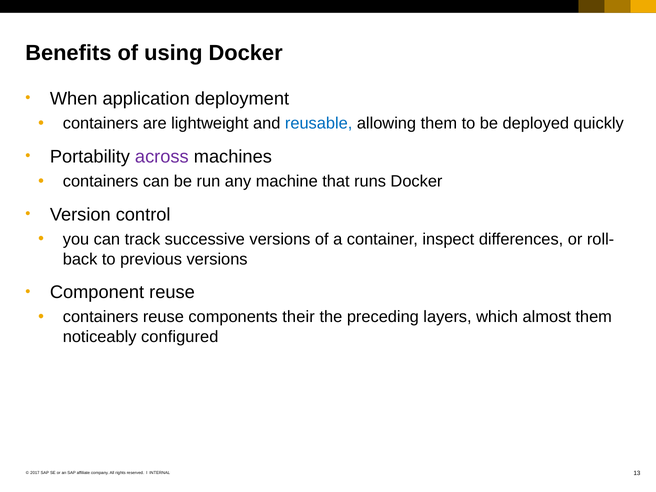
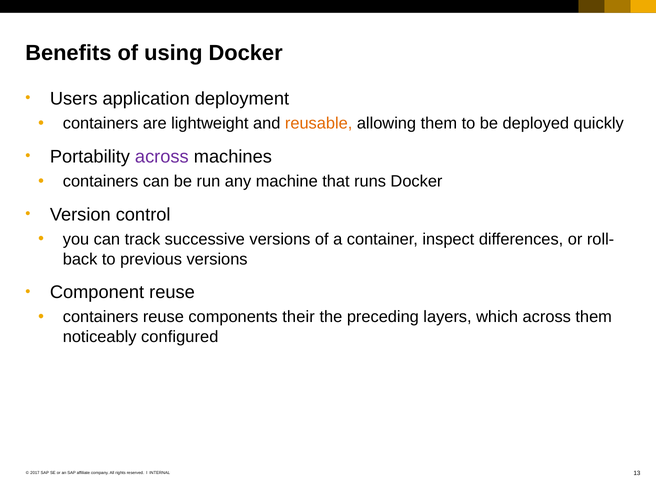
When: When -> Users
reusable colour: blue -> orange
which almost: almost -> across
